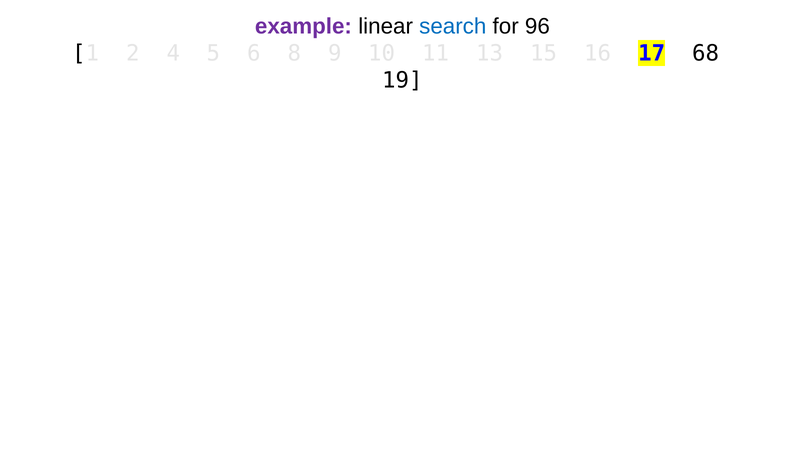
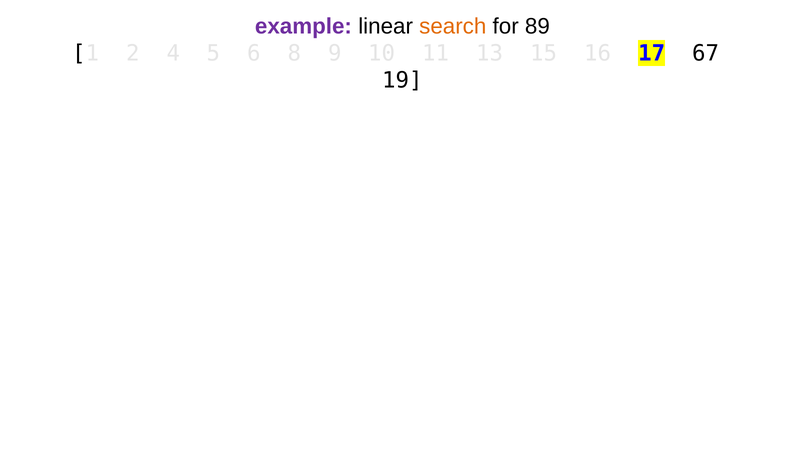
search colour: blue -> orange
96: 96 -> 89
68: 68 -> 67
